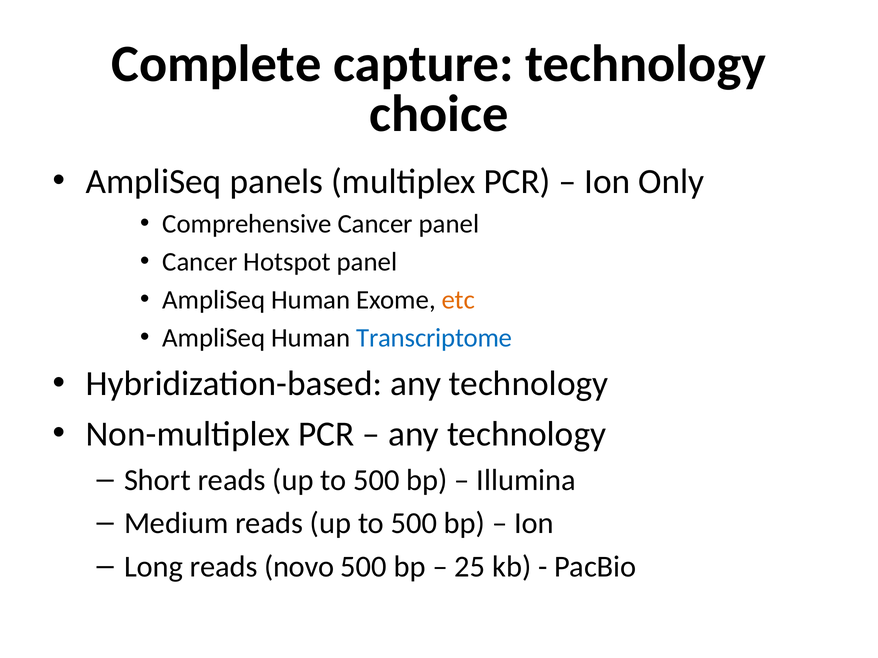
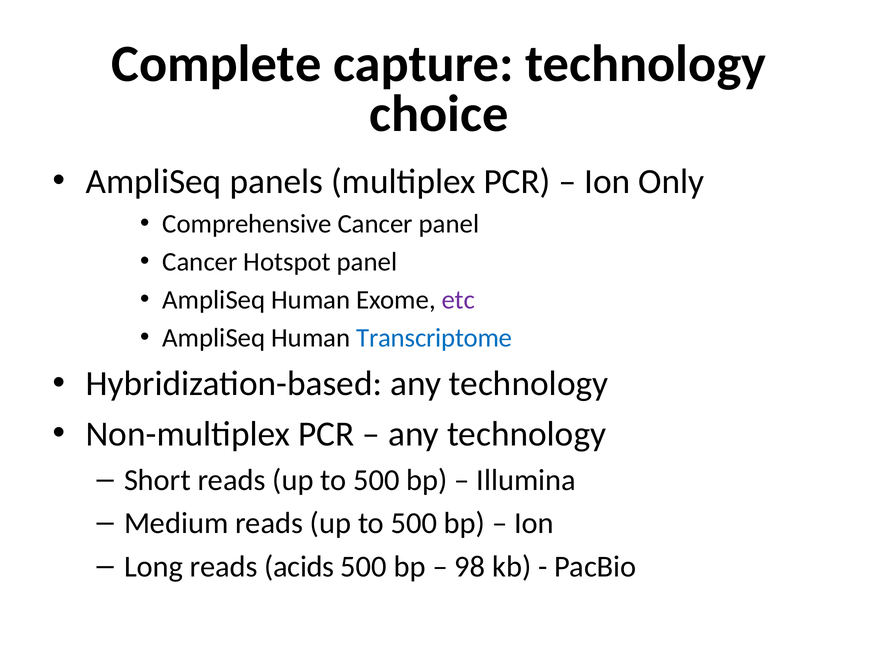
etc colour: orange -> purple
novo: novo -> acids
25: 25 -> 98
